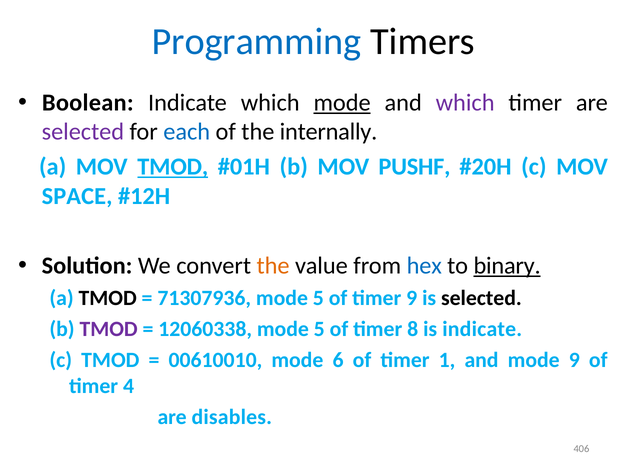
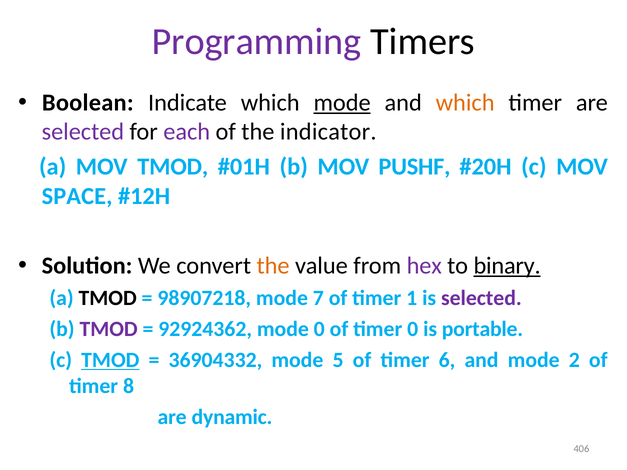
Programming colour: blue -> purple
which at (465, 103) colour: purple -> orange
each colour: blue -> purple
internally: internally -> indicator
TMOD at (173, 167) underline: present -> none
hex colour: blue -> purple
71307936: 71307936 -> 98907218
5 at (318, 298): 5 -> 7
timer 9: 9 -> 1
selected at (481, 298) colour: black -> purple
12060338: 12060338 -> 92924362
5 at (319, 329): 5 -> 0
timer 8: 8 -> 0
is indicate: indicate -> portable
TMOD at (110, 360) underline: none -> present
00610010: 00610010 -> 36904332
6: 6 -> 5
1: 1 -> 6
mode 9: 9 -> 2
4: 4 -> 8
disables: disables -> dynamic
